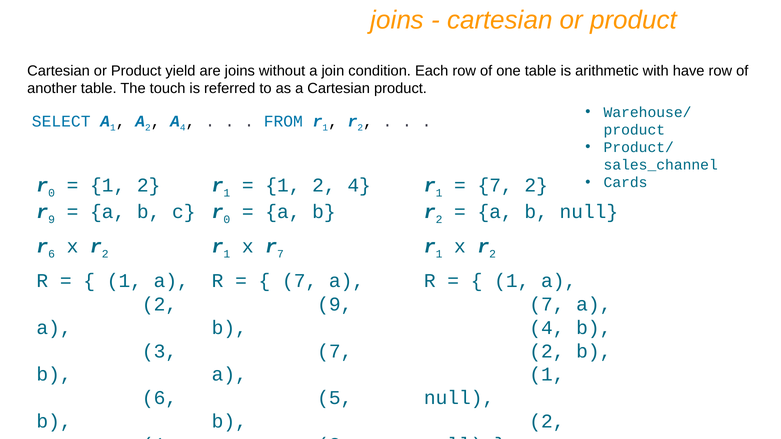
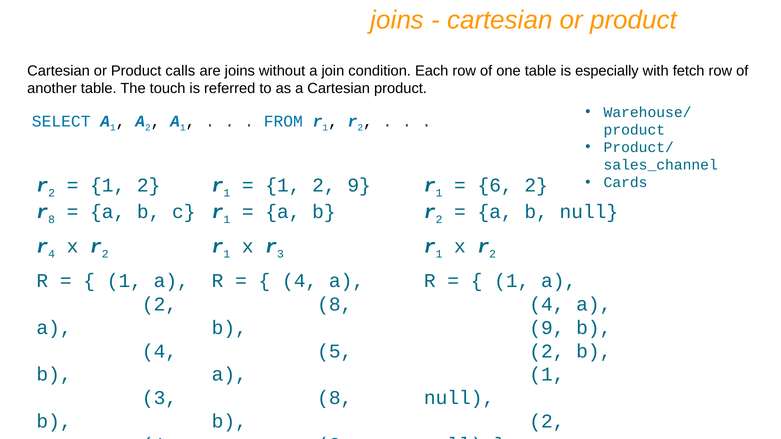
yield: yield -> calls
arithmetic: arithmetic -> especially
have: have -> fetch
4 at (183, 128): 4 -> 1
0 at (52, 193): 0 -> 2
2 4: 4 -> 9
7 at (495, 185): 7 -> 6
r 9: 9 -> 8
0 at (227, 220): 0 -> 1
r 6: 6 -> 4
r 7: 7 -> 3
7 at (300, 281): 7 -> 4
9 at (335, 304): 9 -> 8
7 at (547, 304): 7 -> 4
4 at (547, 328): 4 -> 9
3 at (159, 351): 3 -> 4
7 at (335, 351): 7 -> 5
6 at (159, 398): 6 -> 3
5 at (335, 398): 5 -> 8
